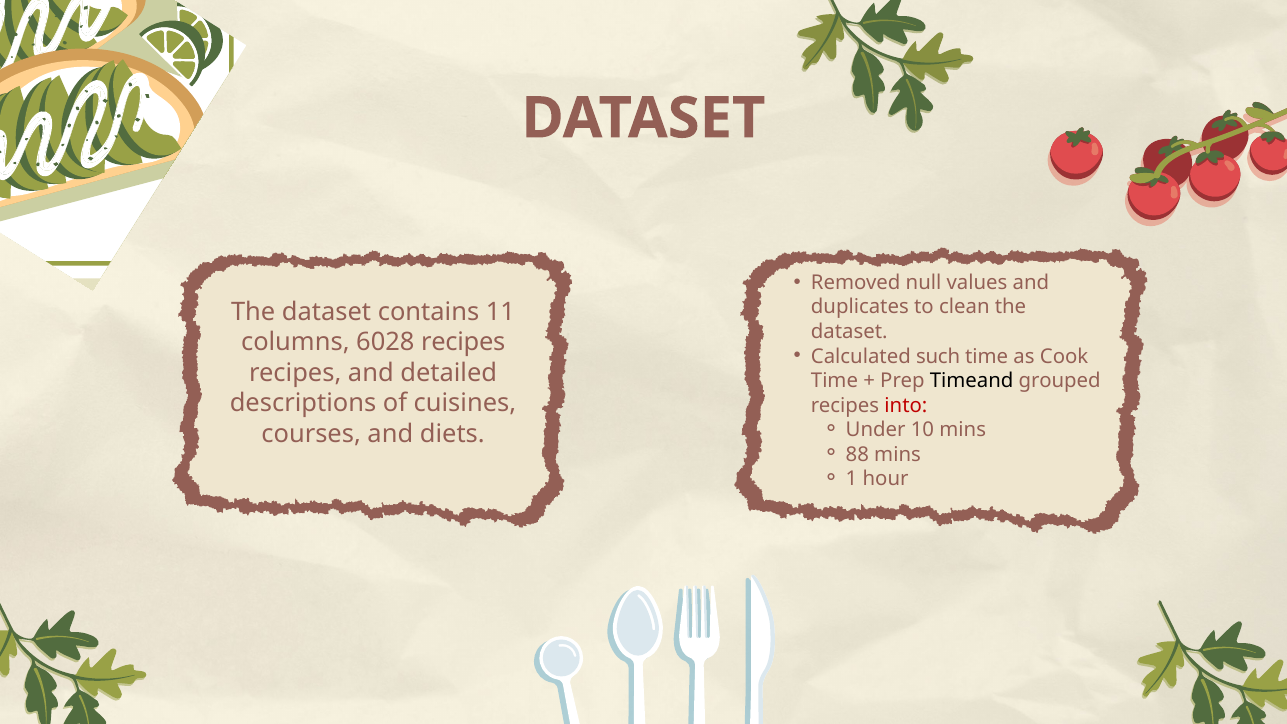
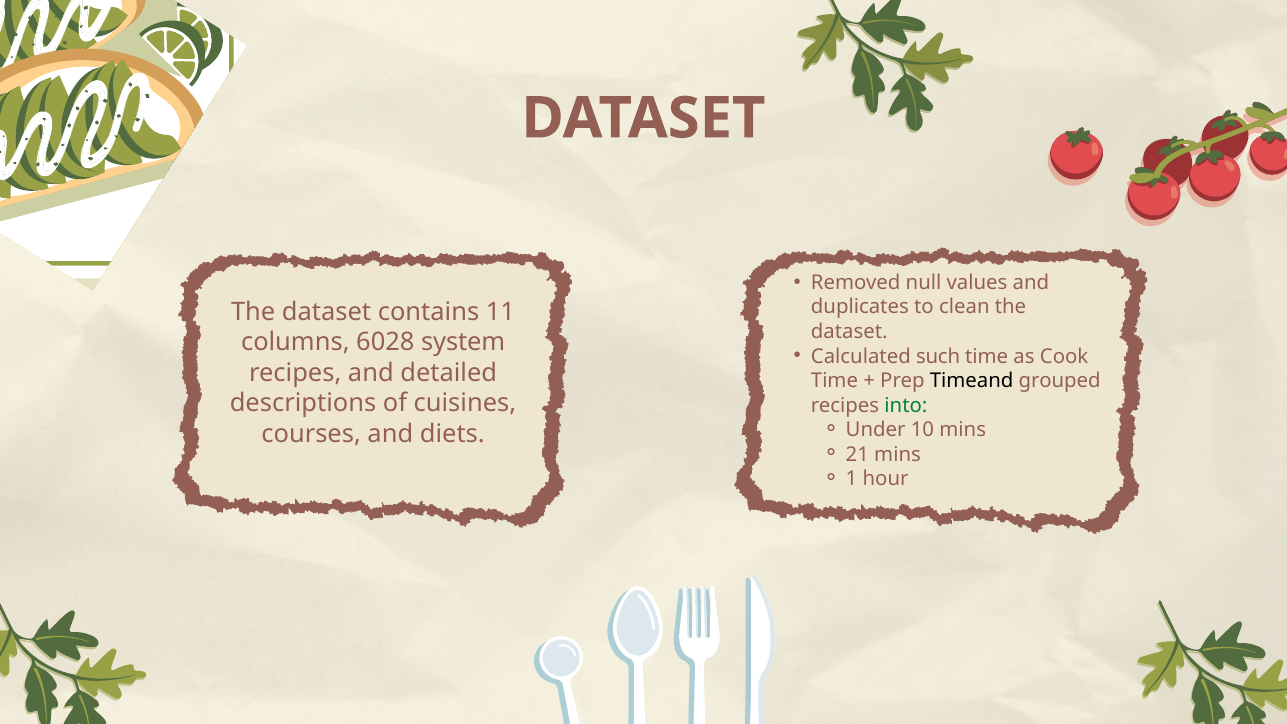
6028 recipes: recipes -> system
into colour: red -> green
88: 88 -> 21
